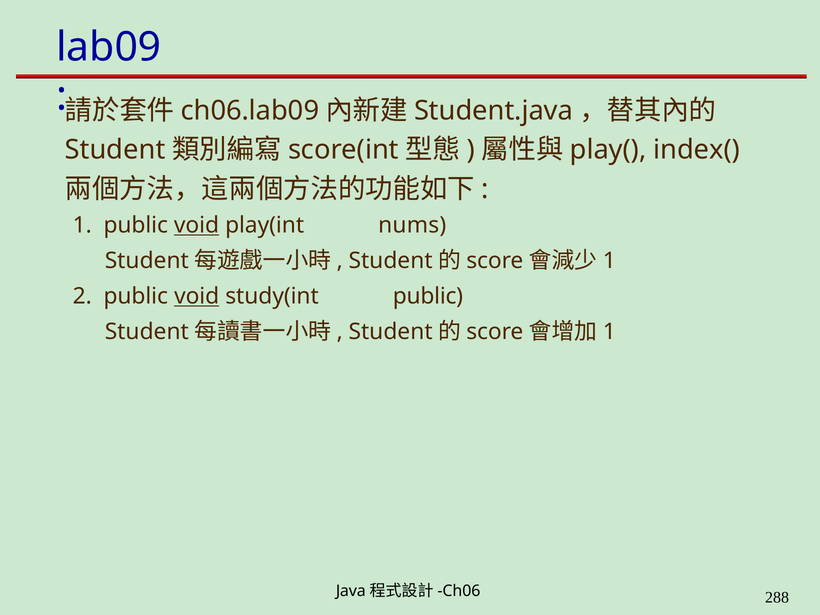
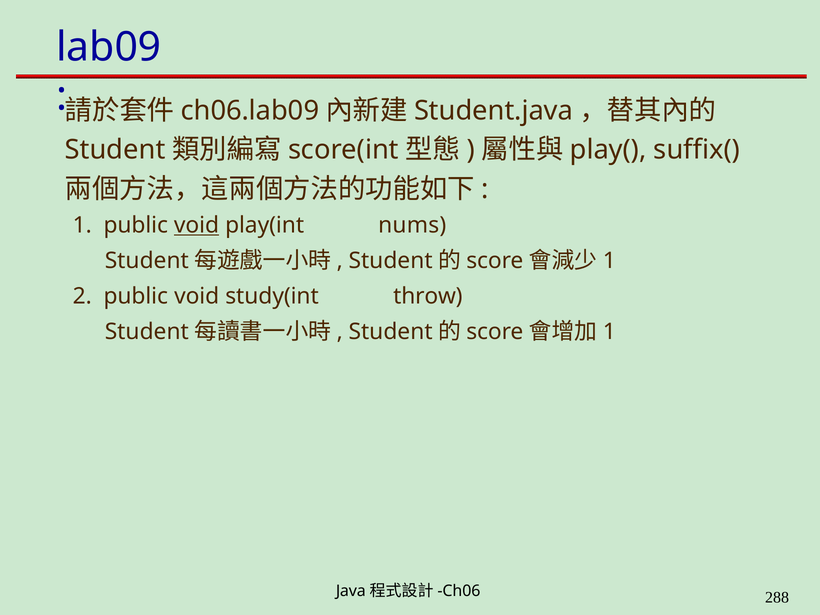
index(: index( -> suffix(
void at (197, 296) underline: present -> none
study(int public: public -> throw
